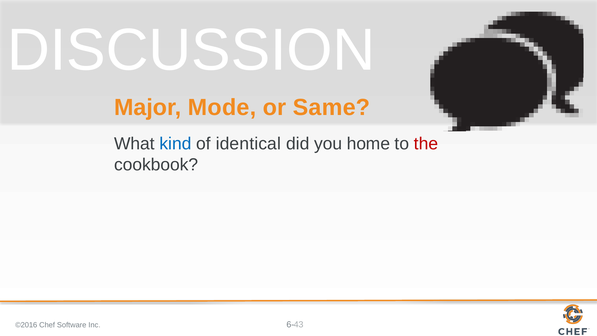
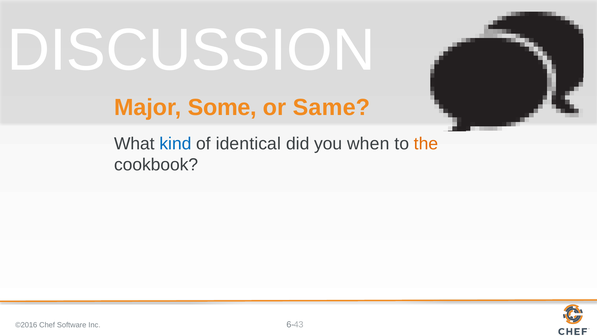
Mode: Mode -> Some
home: home -> when
the colour: red -> orange
